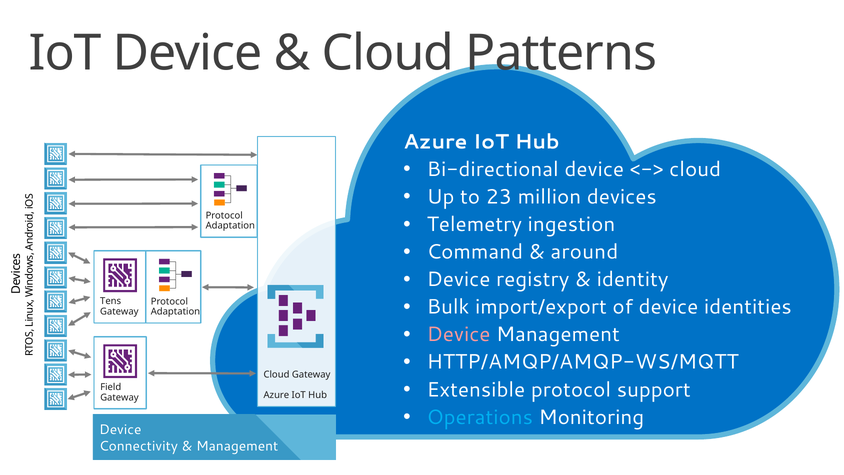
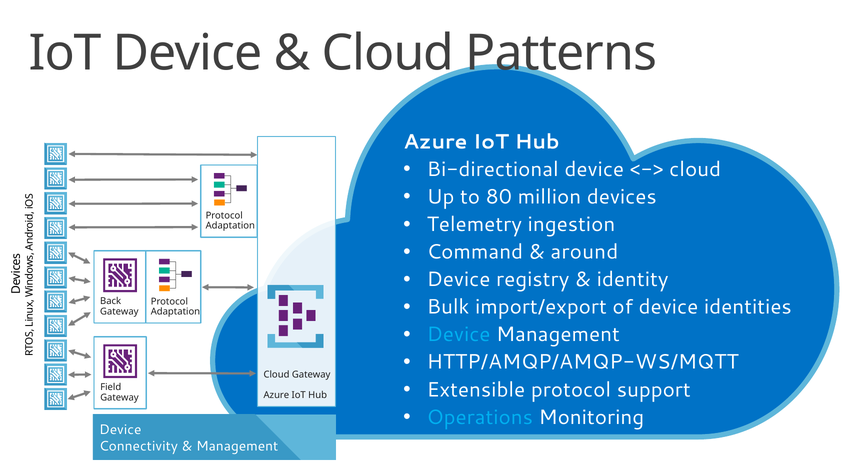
23: 23 -> 80
Tens: Tens -> Back
Device at (459, 334) colour: pink -> light blue
